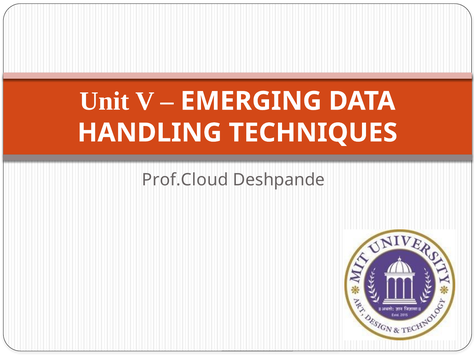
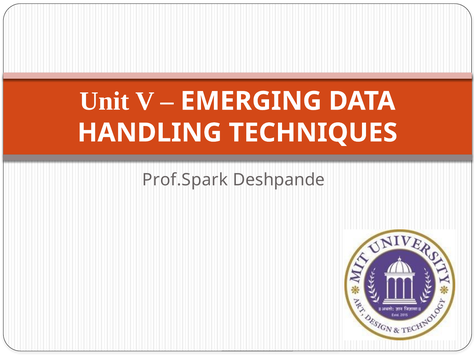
Prof.Cloud: Prof.Cloud -> Prof.Spark
